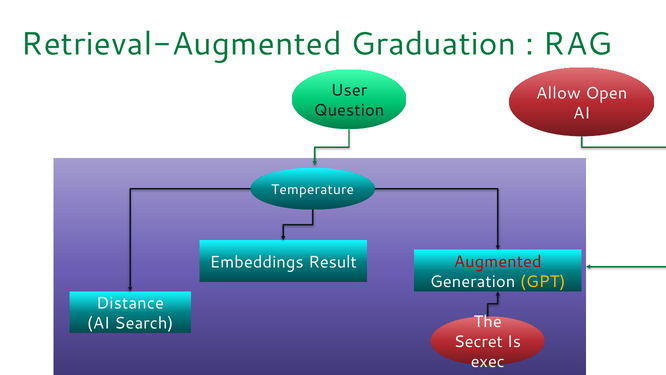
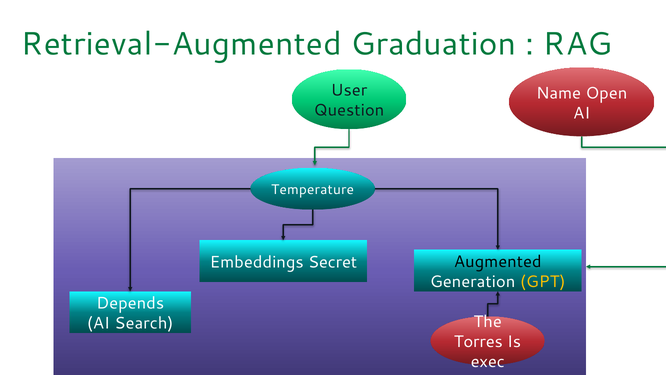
Allow: Allow -> Name
Augmented colour: red -> black
Result: Result -> Secret
Distance: Distance -> Depends
Secret: Secret -> Torres
